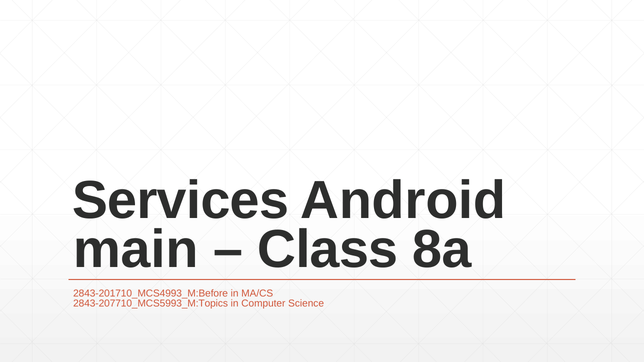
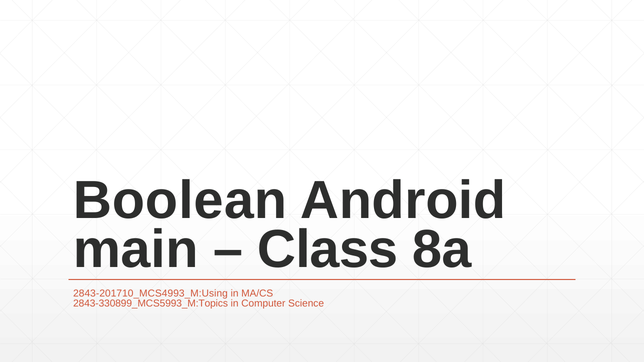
Services: Services -> Boolean
2843-201710_MCS4993_M:Before: 2843-201710_MCS4993_M:Before -> 2843-201710_MCS4993_M:Using
2843-207710_MCS5993_M:Topics: 2843-207710_MCS5993_M:Topics -> 2843-330899_MCS5993_M:Topics
